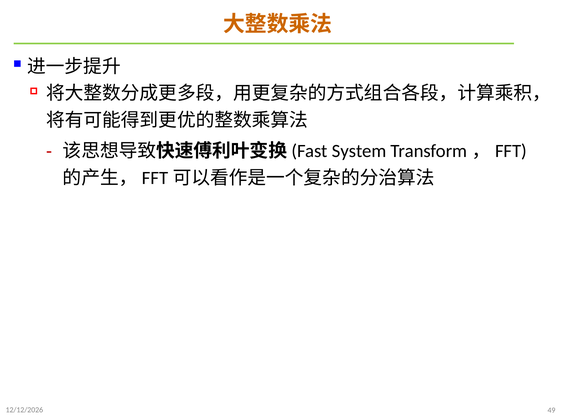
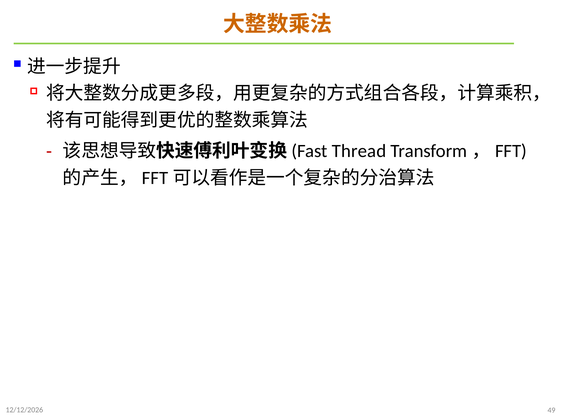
System: System -> Thread
